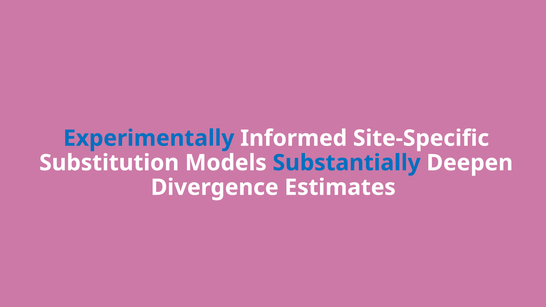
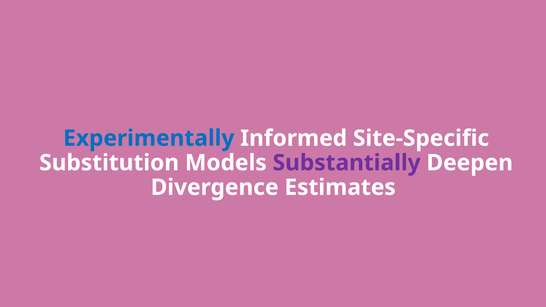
Substantially colour: blue -> purple
